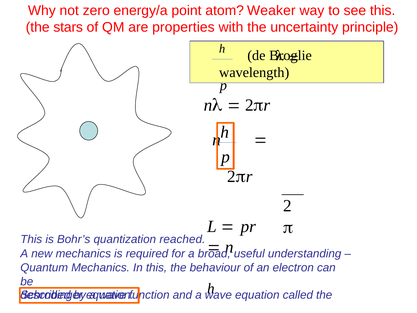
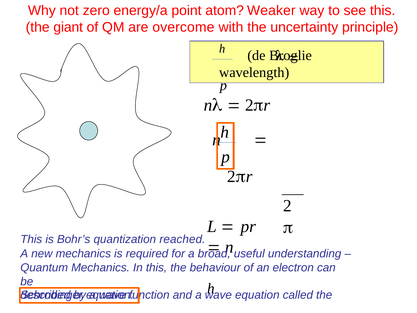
stars: stars -> giant
properties: properties -> overcome
